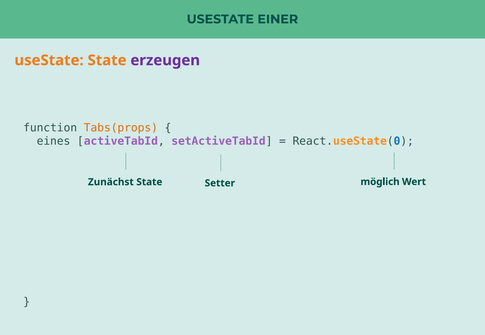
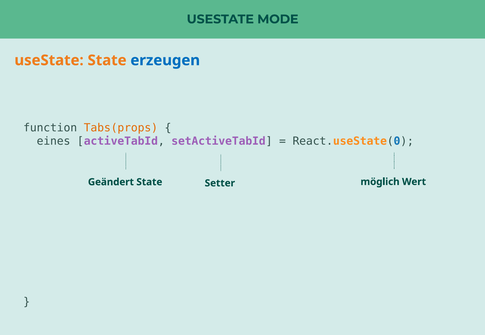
EINER: EINER -> MODE
erzeugen colour: purple -> blue
Zunächst: Zunächst -> Geändert
